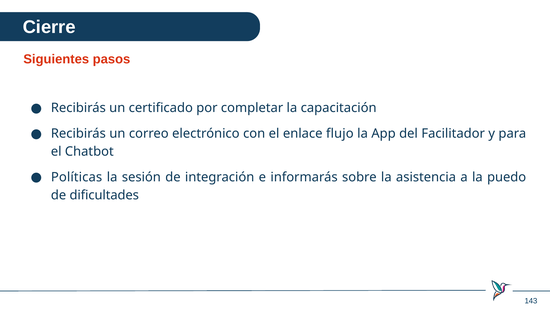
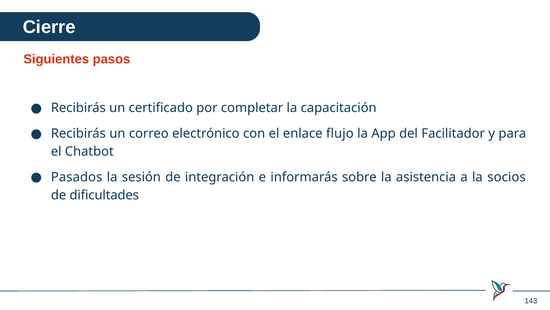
Políticas: Políticas -> Pasados
puedo: puedo -> socios
